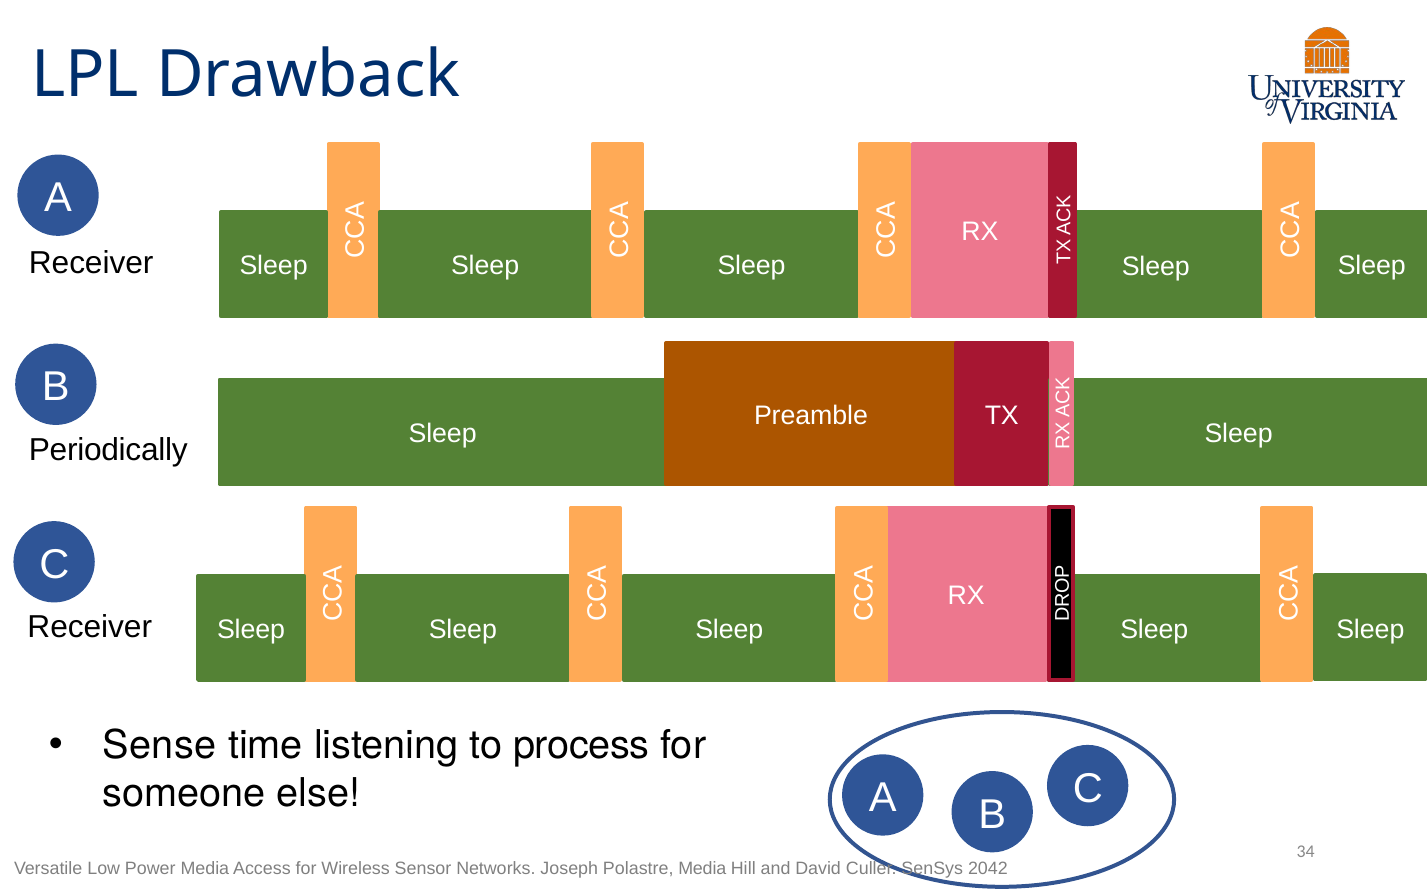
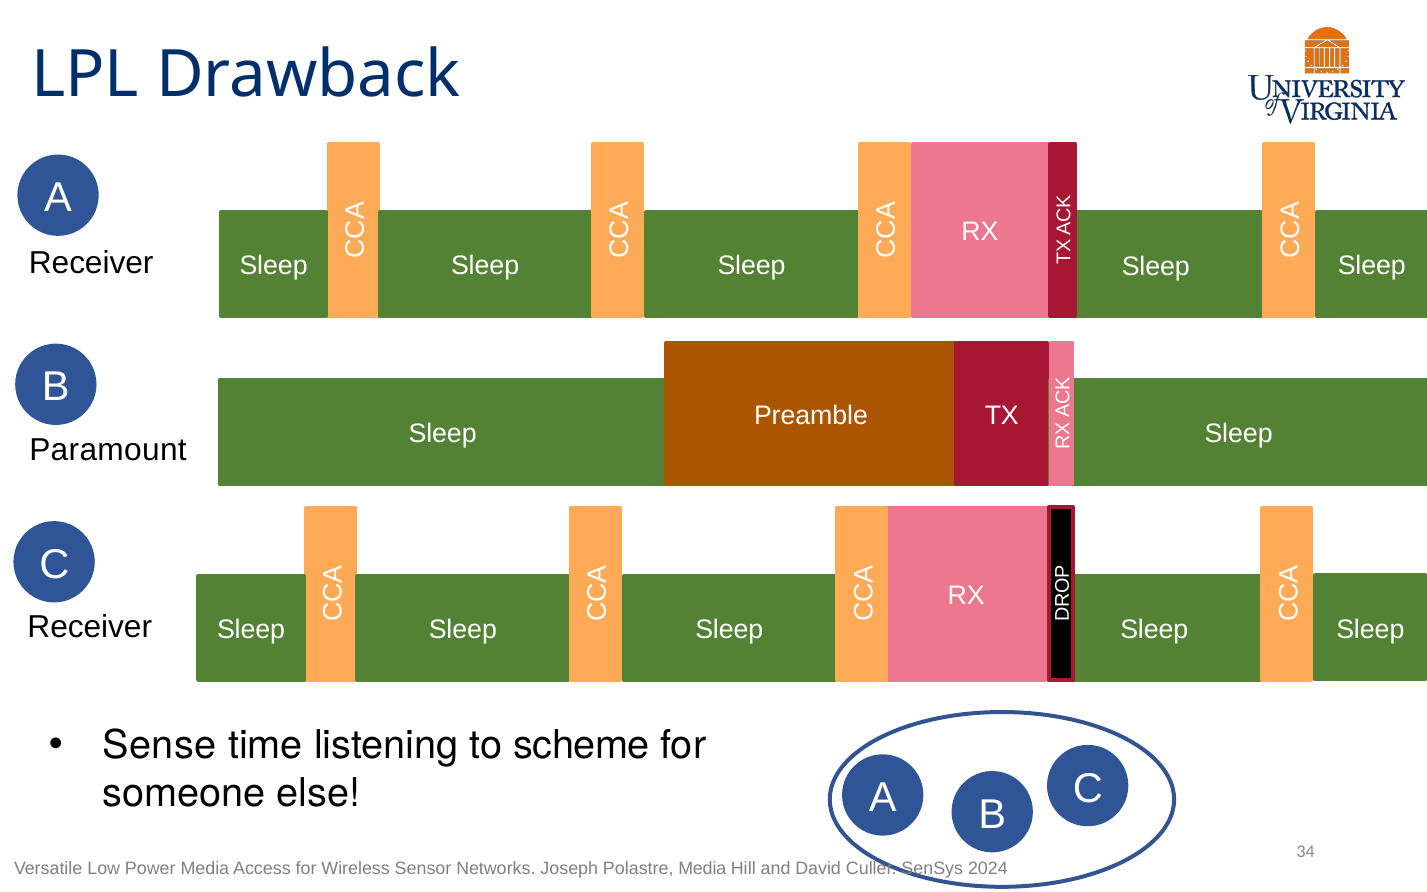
Periodically: Periodically -> Paramount
process: process -> scheme
2042: 2042 -> 2024
